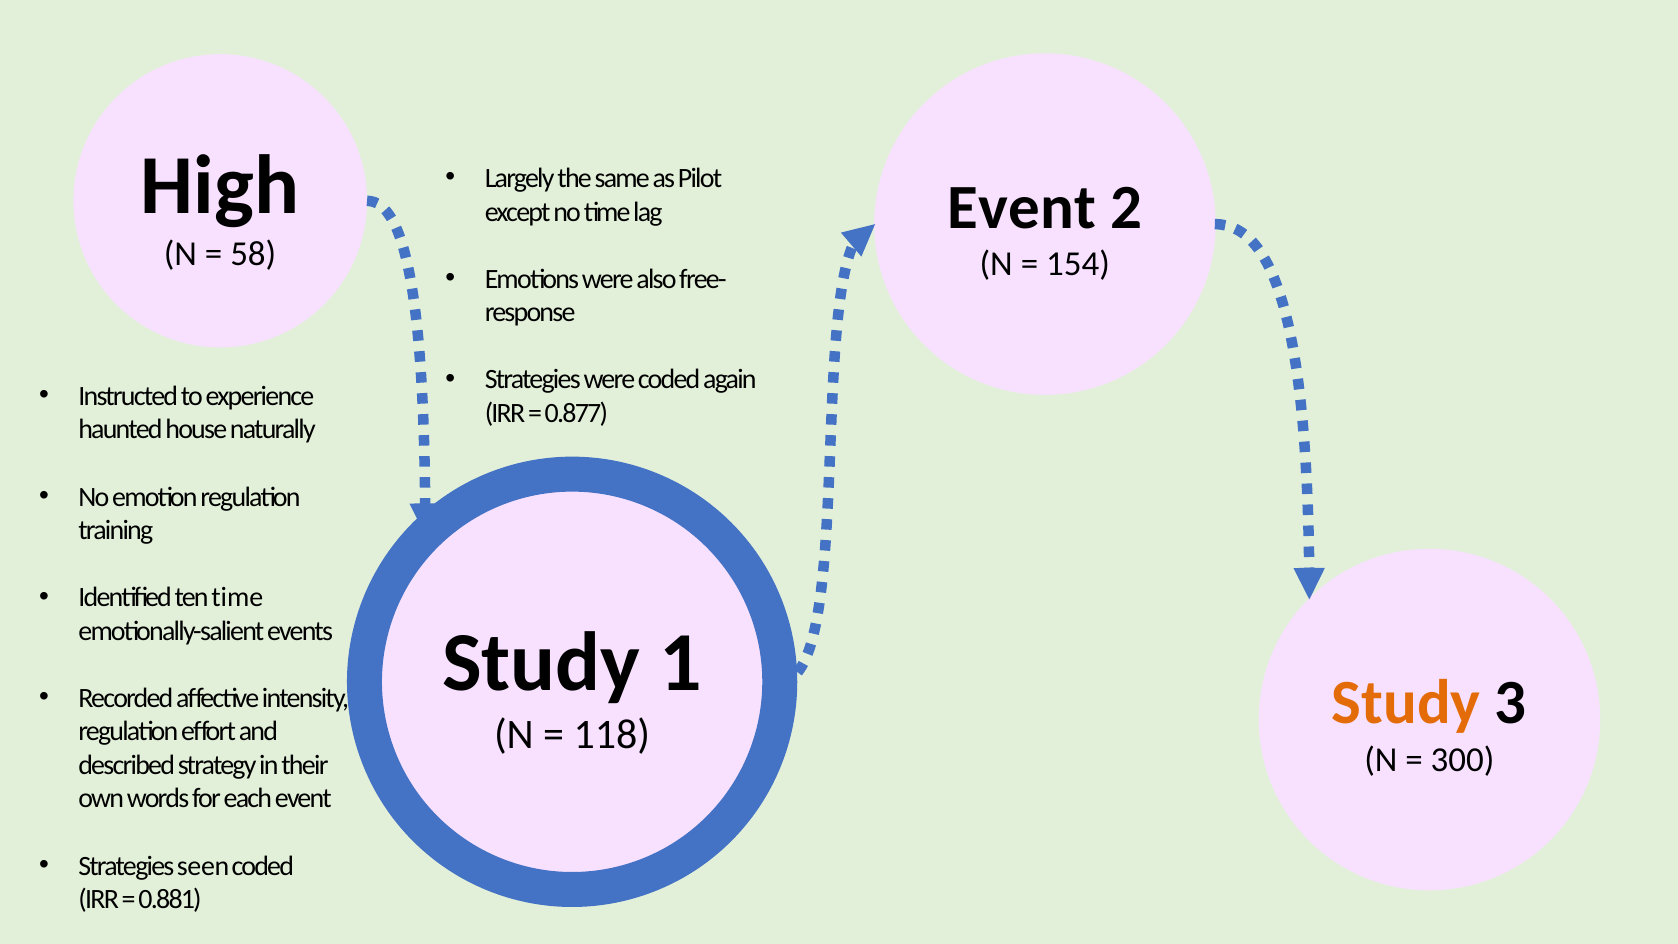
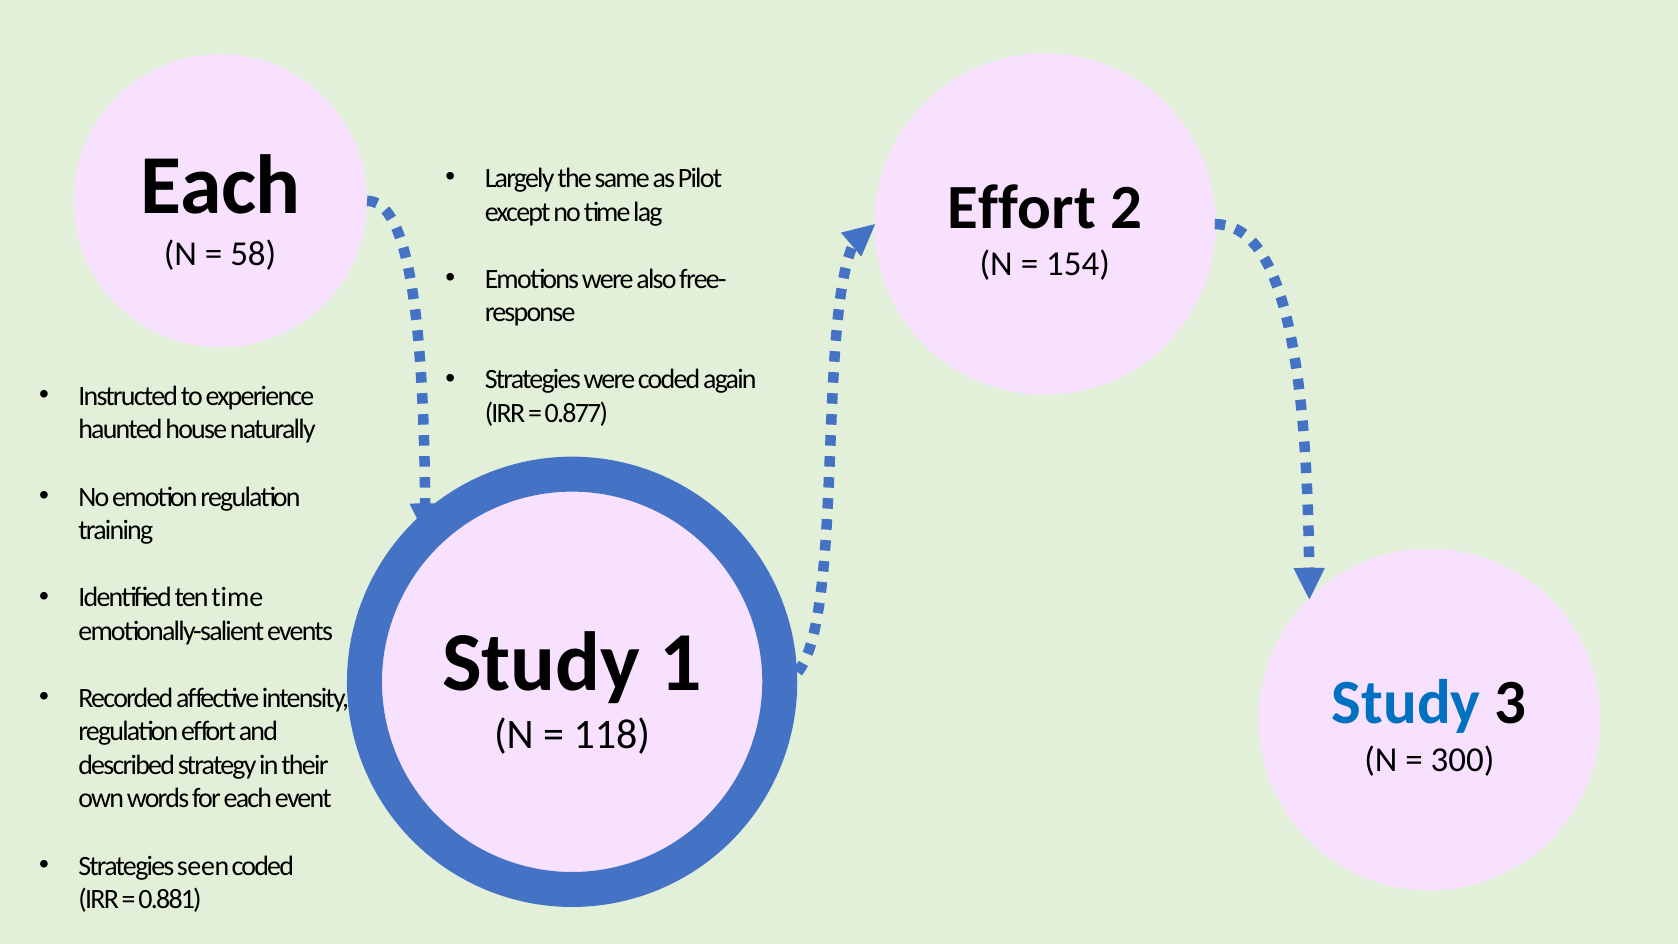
High at (220, 186): High -> Each
Event at (1022, 207): Event -> Effort
Study at (1406, 703) colour: orange -> blue
